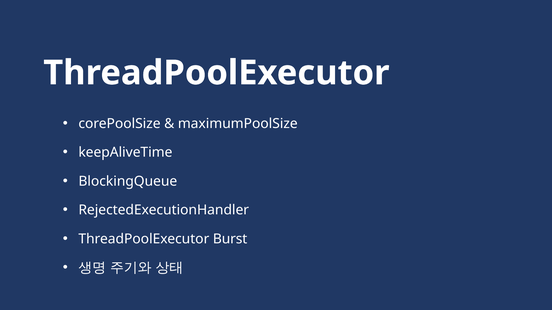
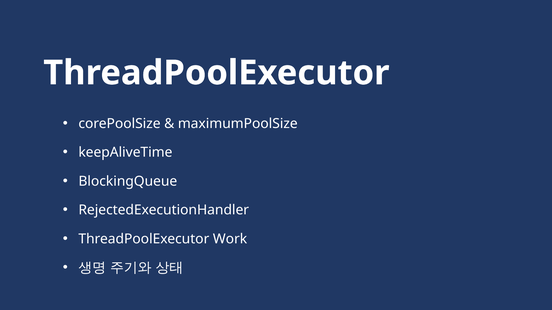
Burst: Burst -> Work
